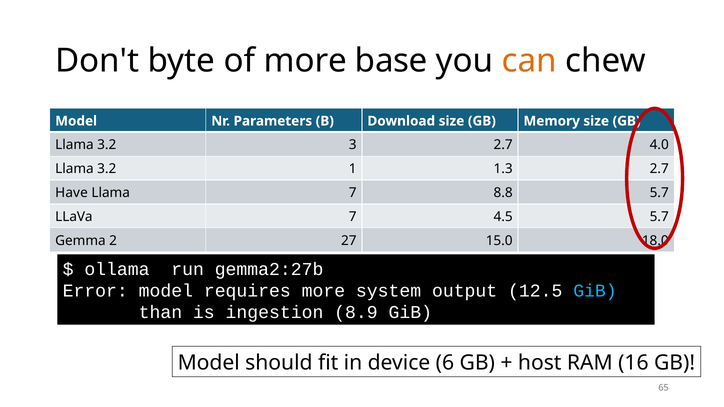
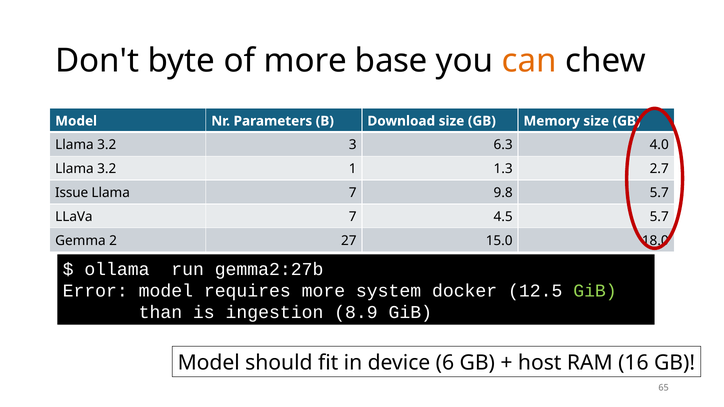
3 2.7: 2.7 -> 6.3
Have: Have -> Issue
8.8: 8.8 -> 9.8
output: output -> docker
GiB at (595, 291) colour: light blue -> light green
